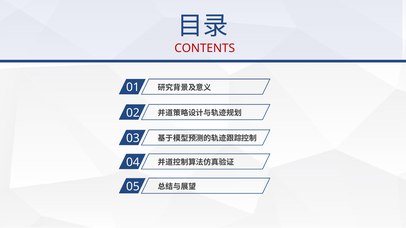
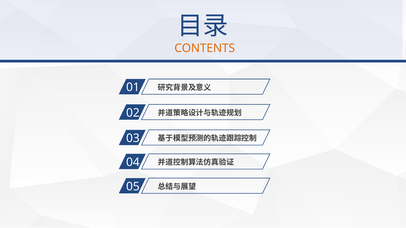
CONTENTS colour: red -> orange
